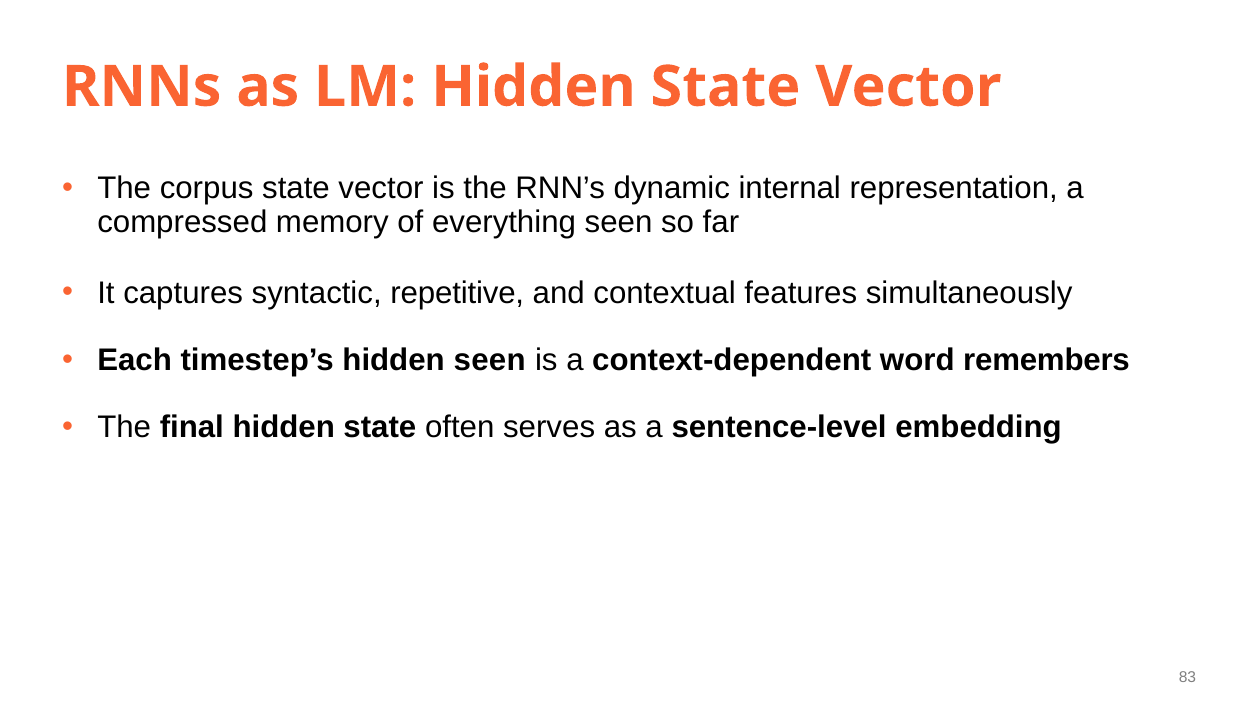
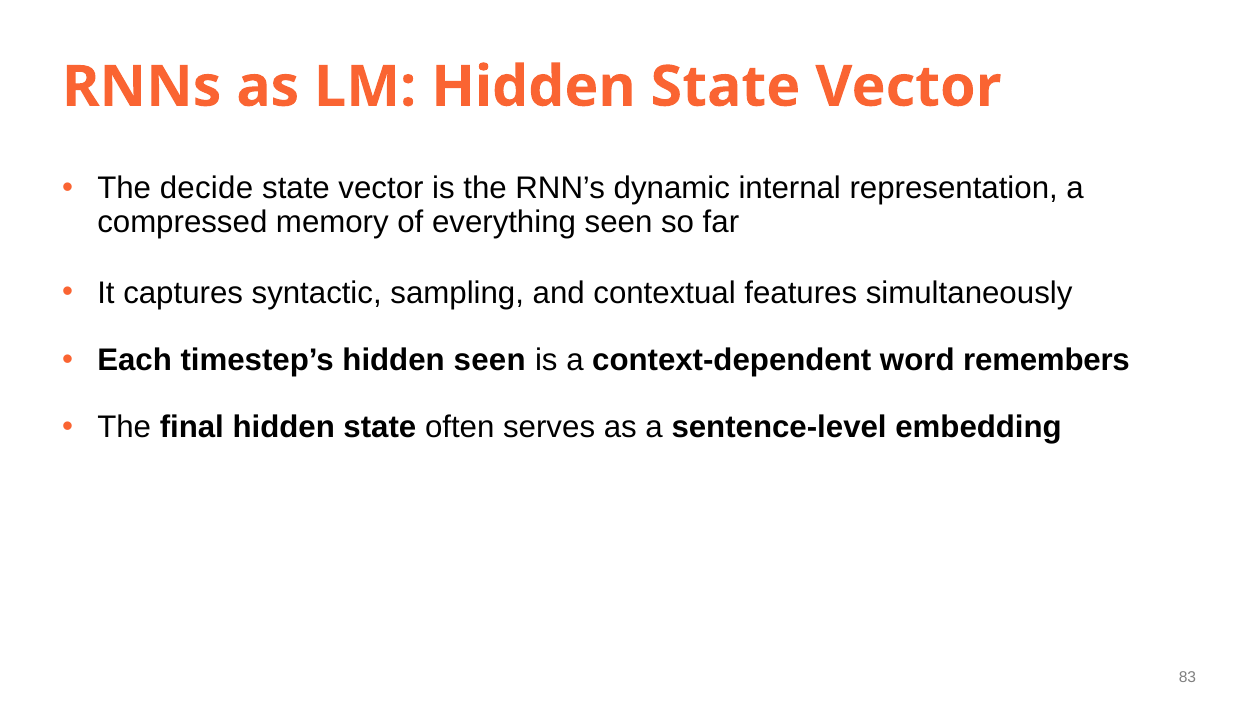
corpus: corpus -> decide
repetitive: repetitive -> sampling
